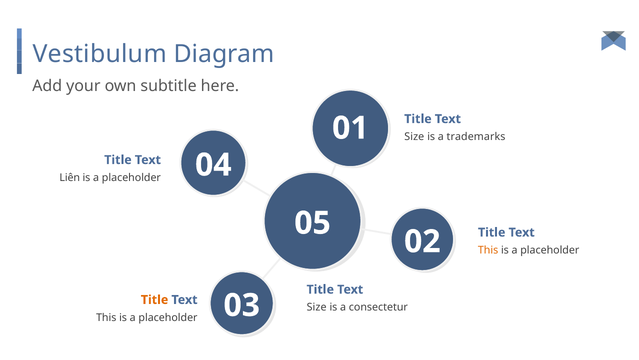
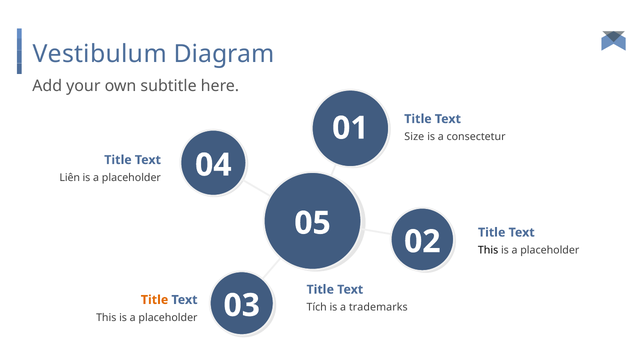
trademarks: trademarks -> consectetur
This at (488, 250) colour: orange -> black
Size at (317, 307): Size -> Tích
consectetur: consectetur -> trademarks
